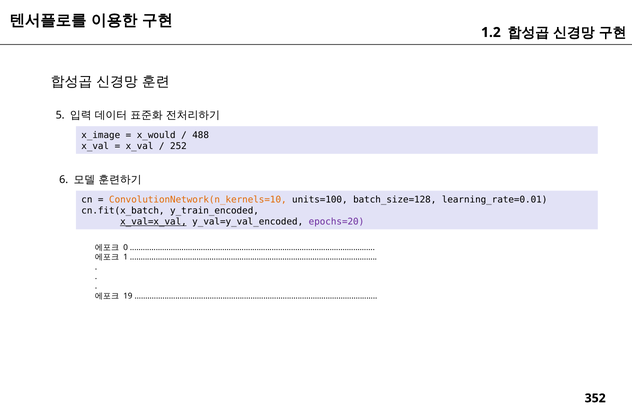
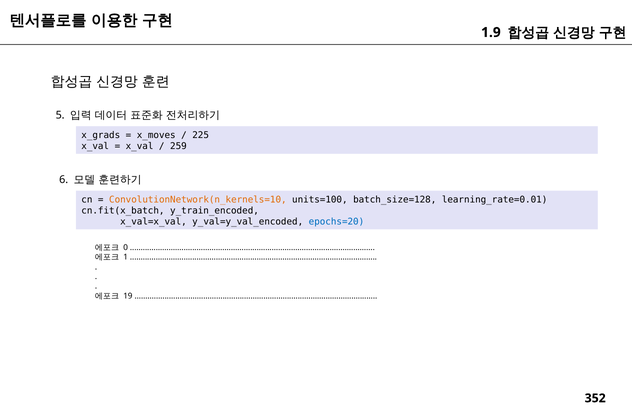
1.2: 1.2 -> 1.9
x_image: x_image -> x_grads
x_would: x_would -> x_moves
488: 488 -> 225
252: 252 -> 259
x_val=x_val underline: present -> none
epochs=20 colour: purple -> blue
